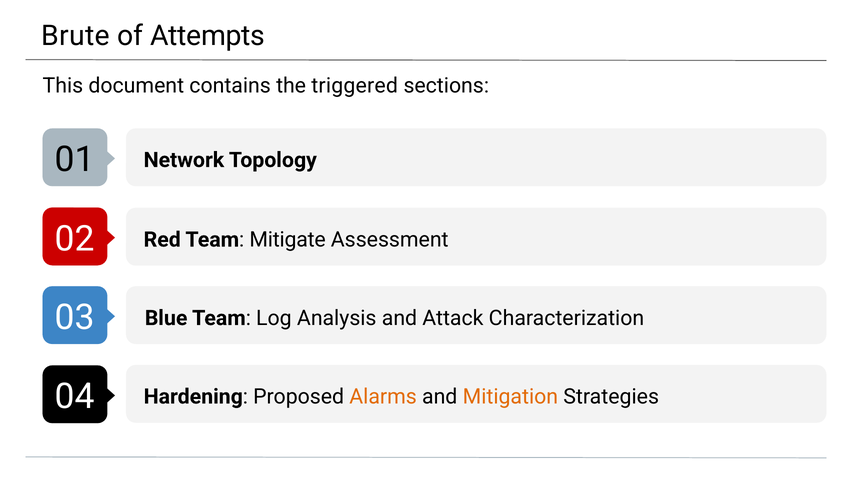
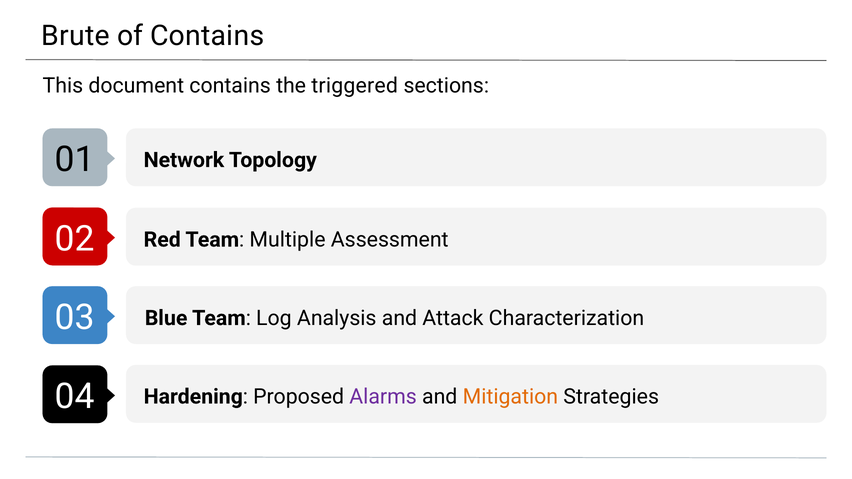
of Attempts: Attempts -> Contains
Mitigate: Mitigate -> Multiple
Alarms colour: orange -> purple
